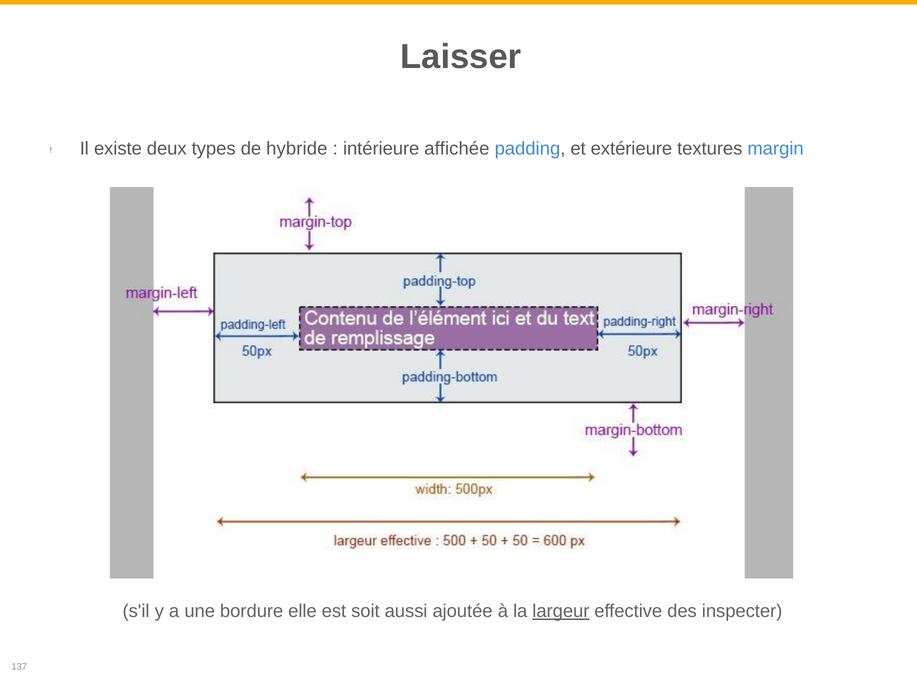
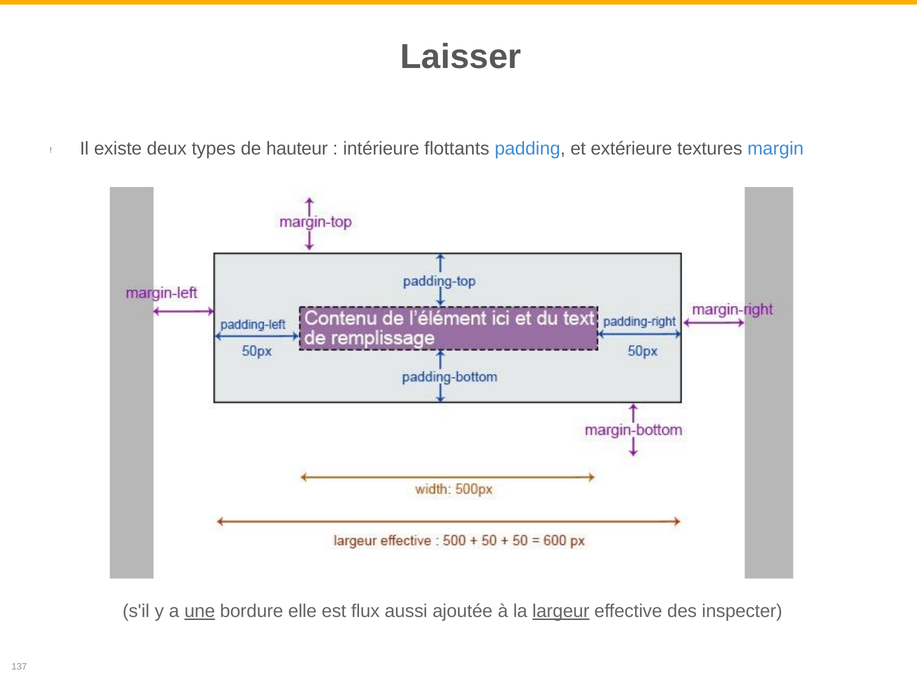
hybride: hybride -> hauteur
affichée: affichée -> flottants
une underline: none -> present
soit: soit -> flux
